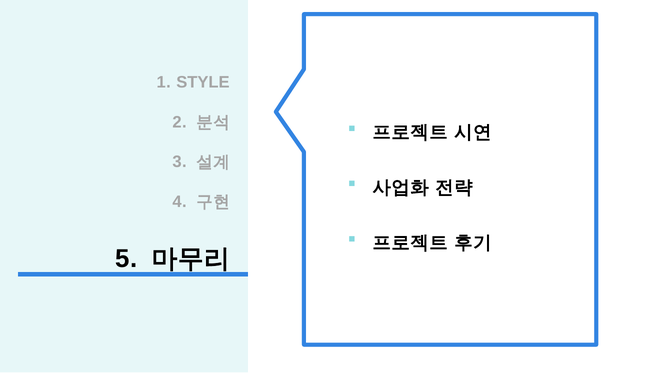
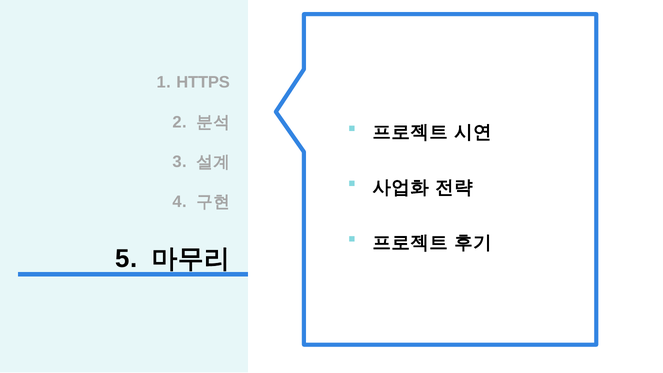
STYLE: STYLE -> HTTPS
